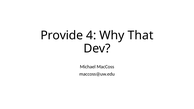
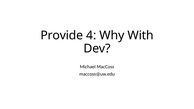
That: That -> With
